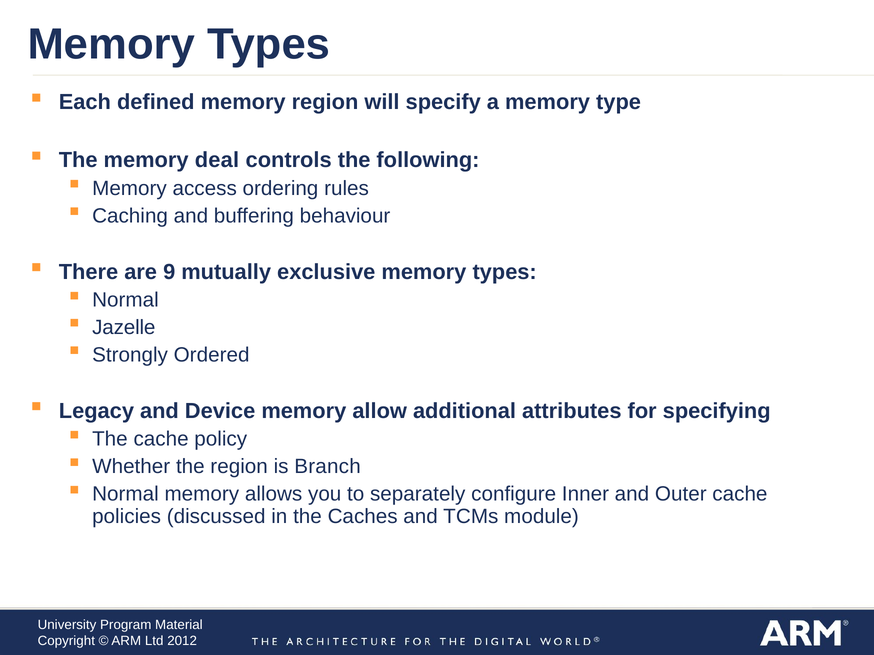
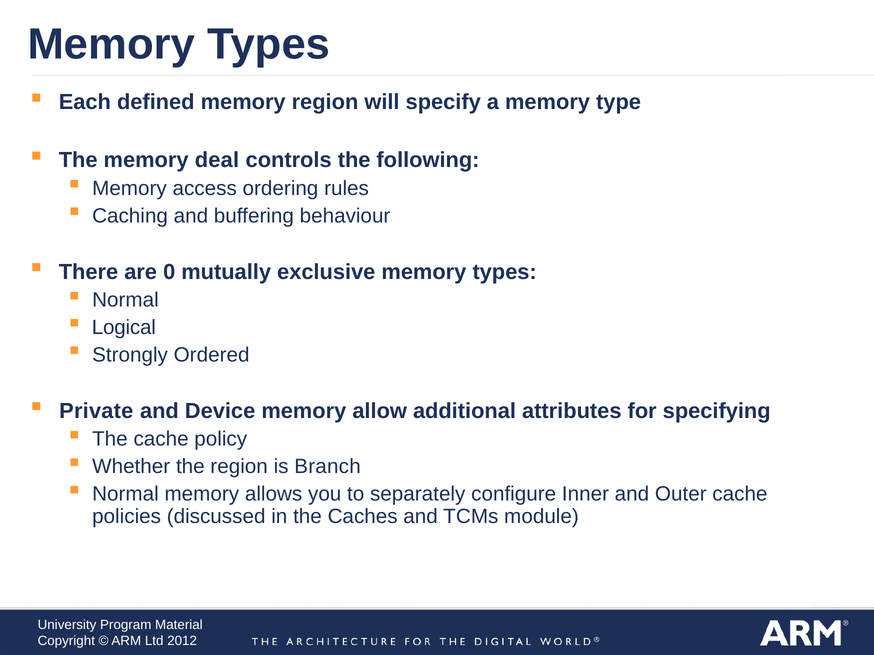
9: 9 -> 0
Jazelle: Jazelle -> Logical
Legacy: Legacy -> Private
